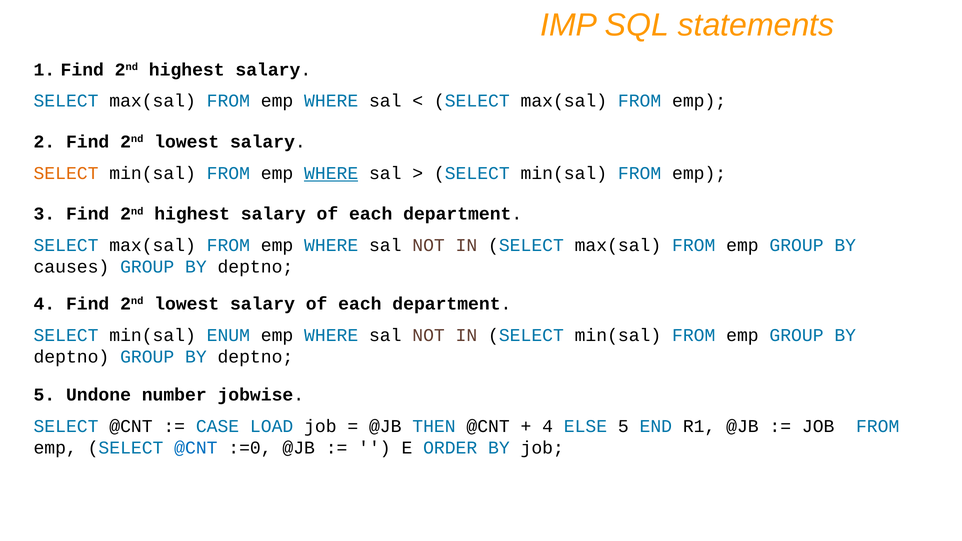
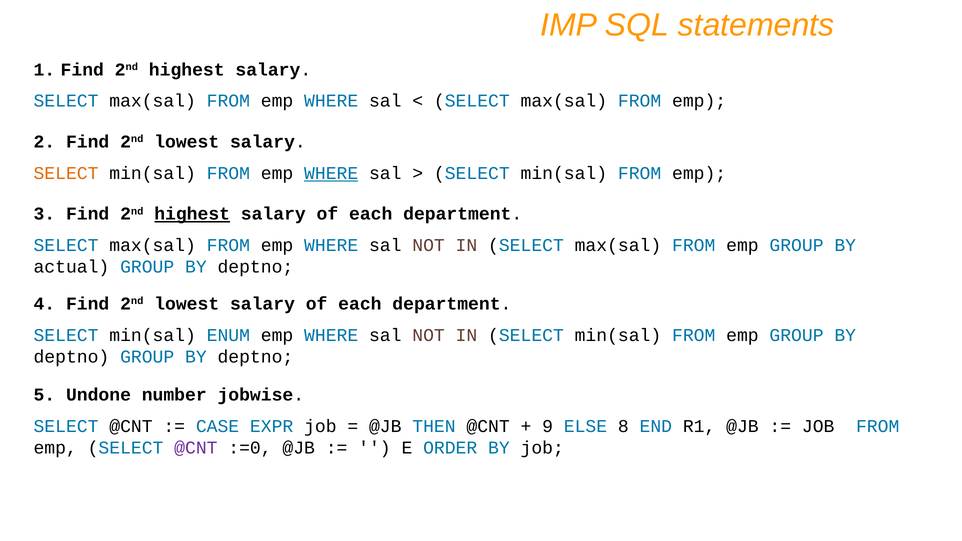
highest at (192, 214) underline: none -> present
causes: causes -> actual
LOAD: LOAD -> EXPR
4 at (548, 426): 4 -> 9
ELSE 5: 5 -> 8
@CNT at (196, 448) colour: blue -> purple
